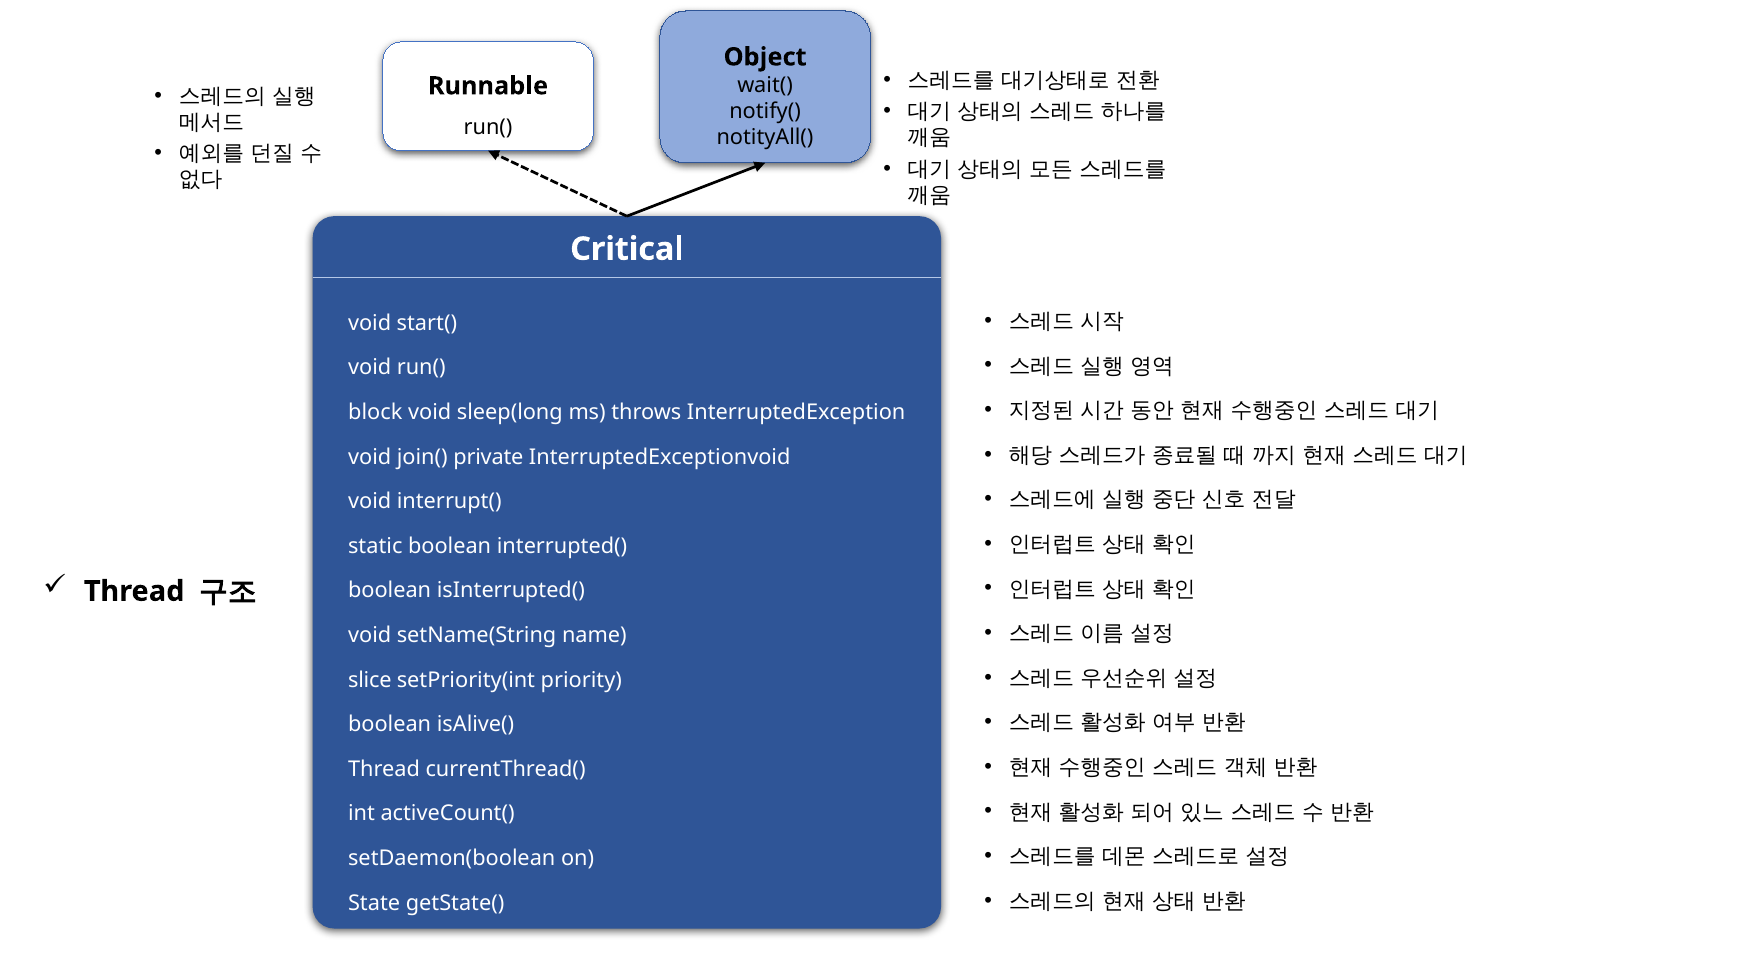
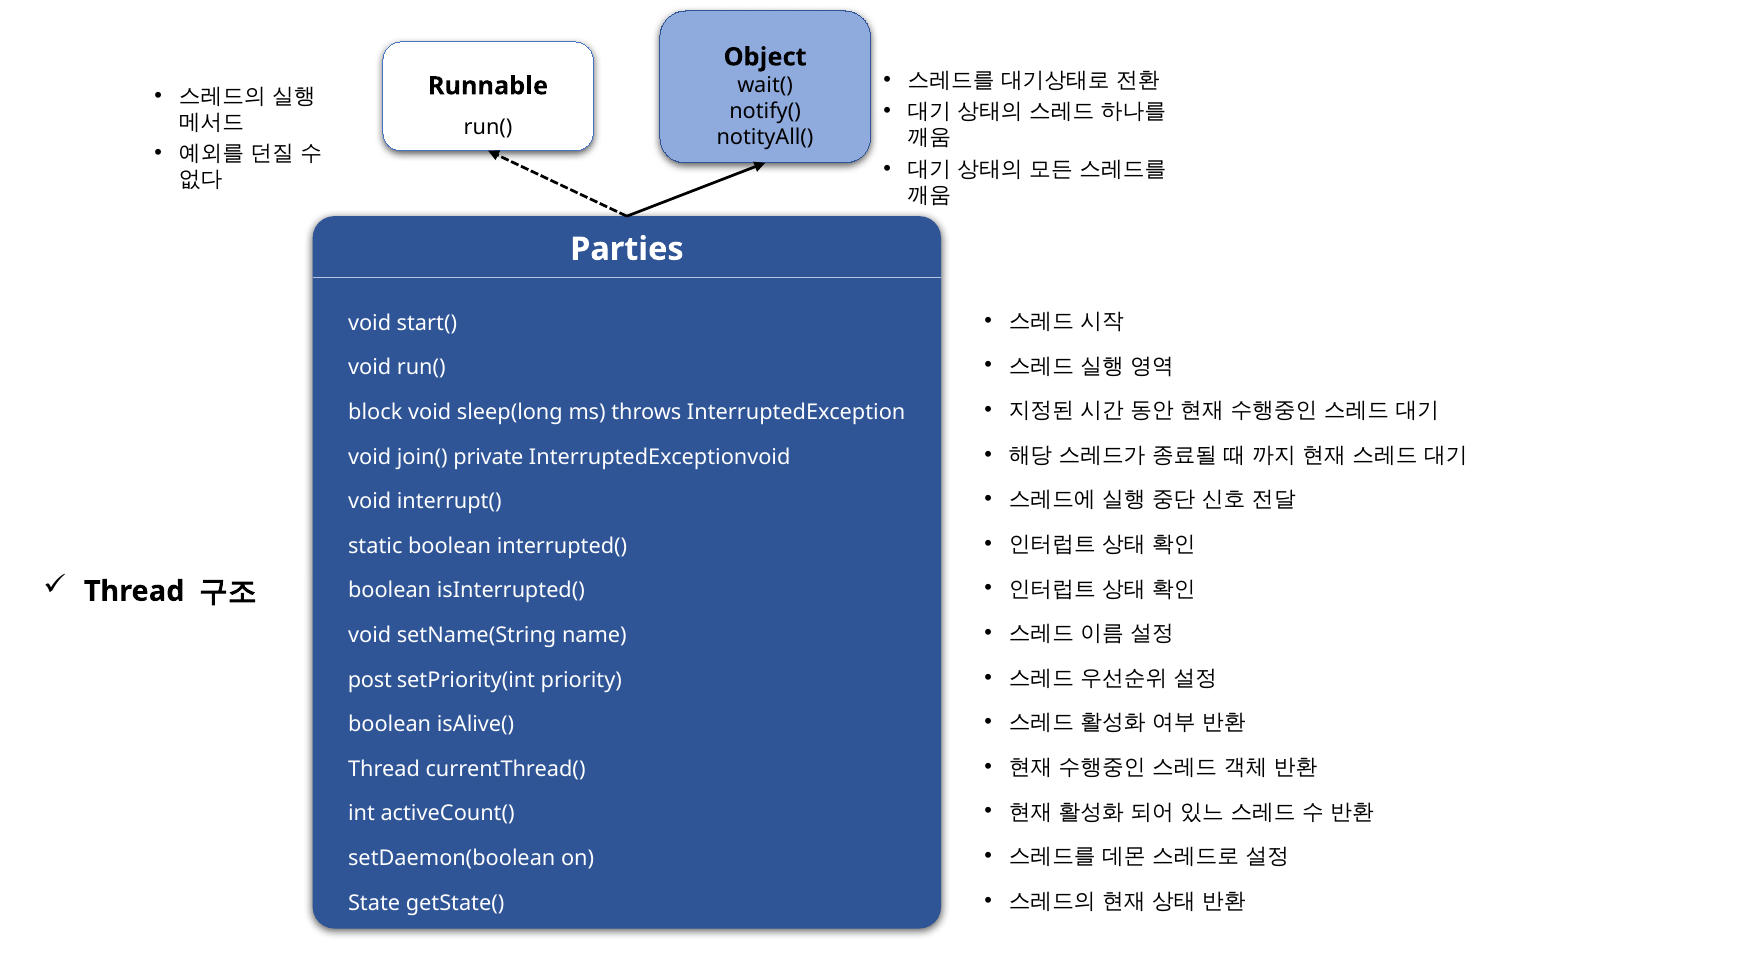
Critical: Critical -> Parties
slice: slice -> post
